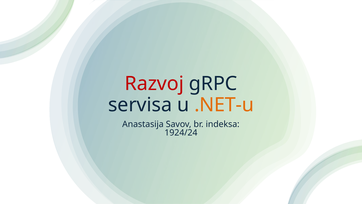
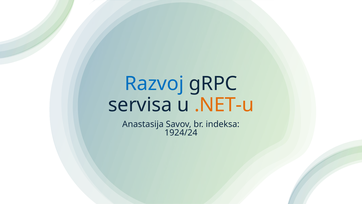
Razvoj colour: red -> blue
